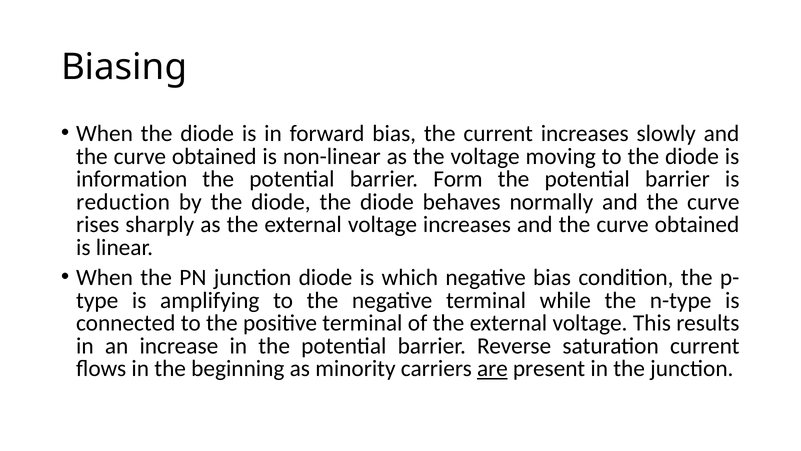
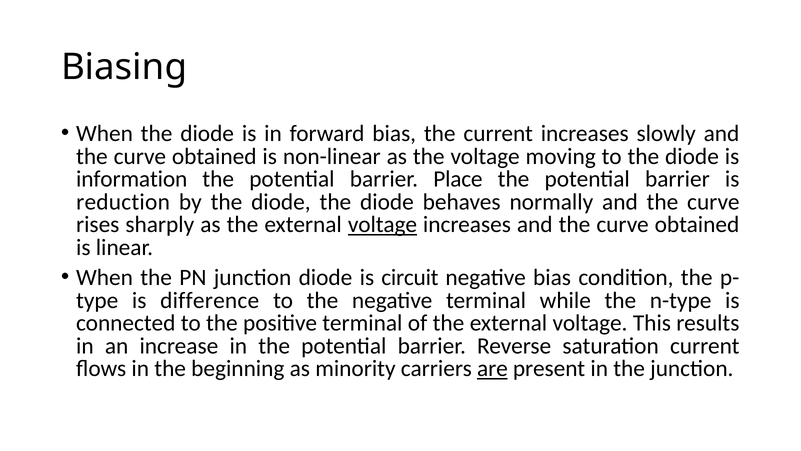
Form: Form -> Place
voltage at (382, 224) underline: none -> present
which: which -> circuit
amplifying: amplifying -> difference
